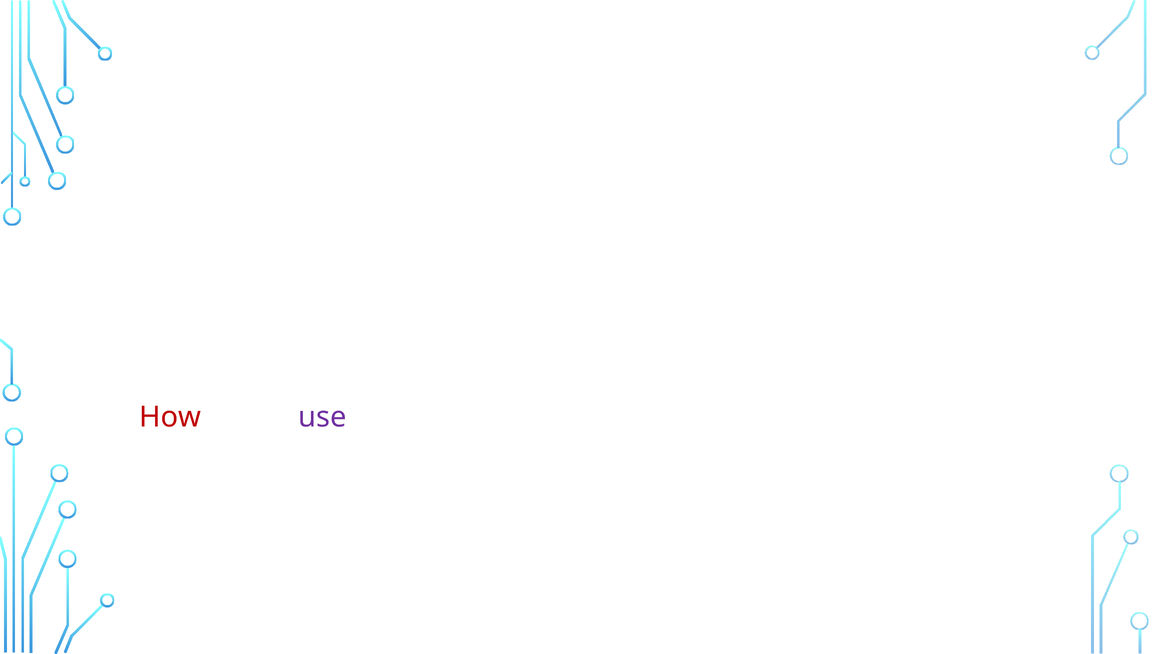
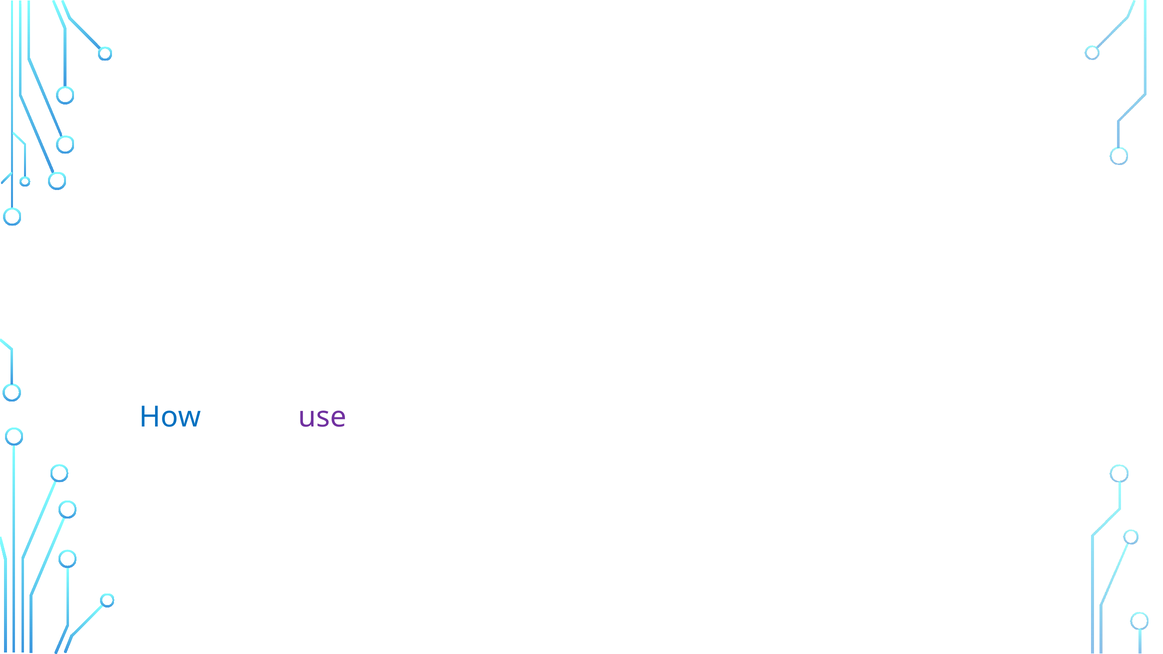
How at (170, 417) colour: red -> blue
